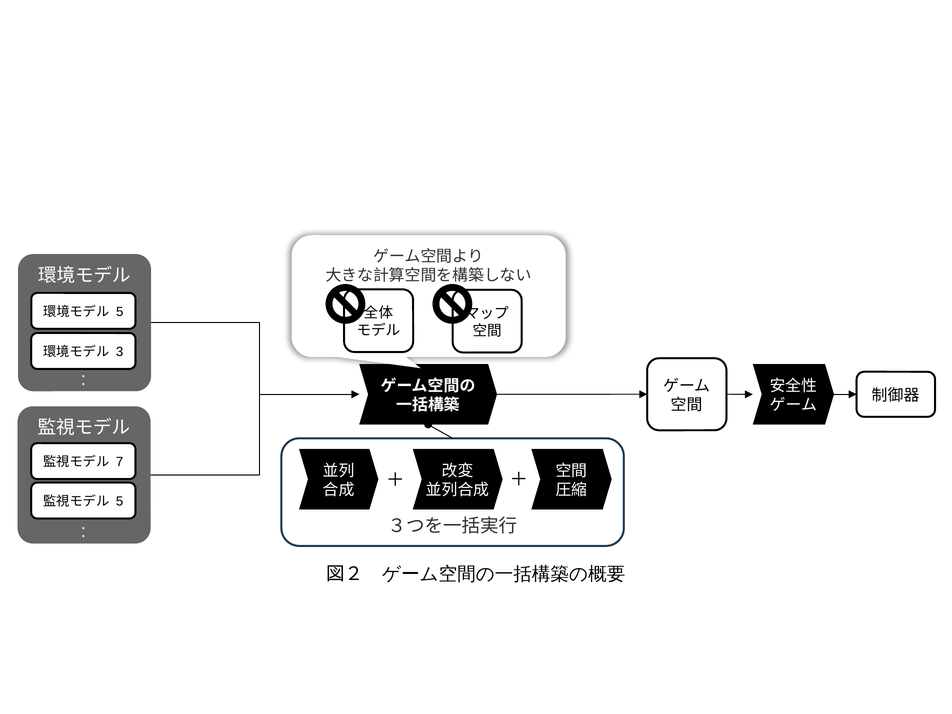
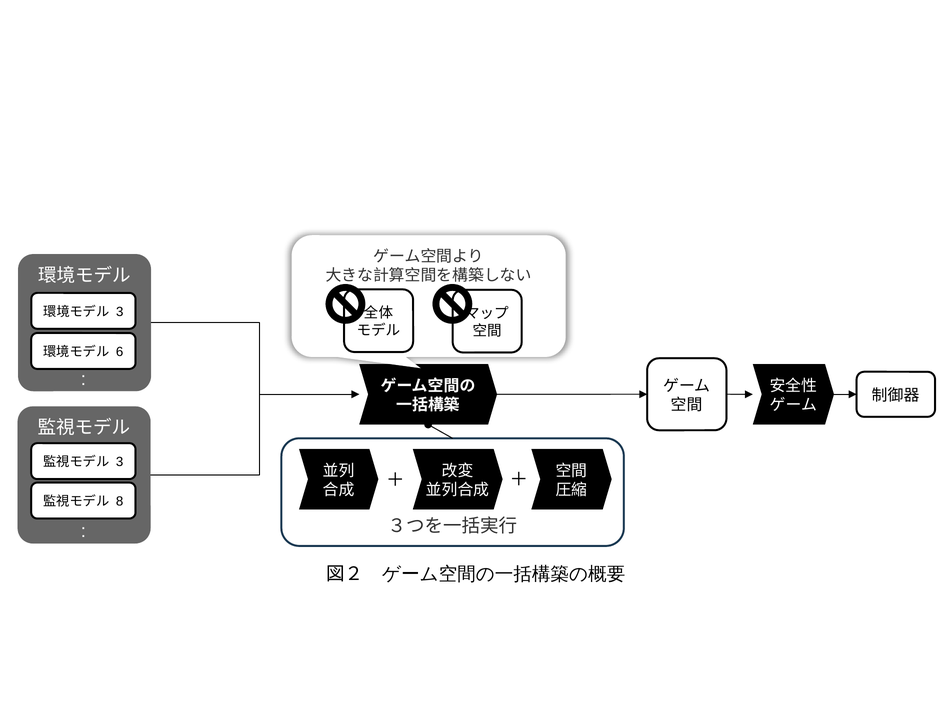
5 at (120, 312): 5 -> 3
3: 3 -> 6
7 at (120, 462): 7 -> 3
5 at (120, 501): 5 -> 8
